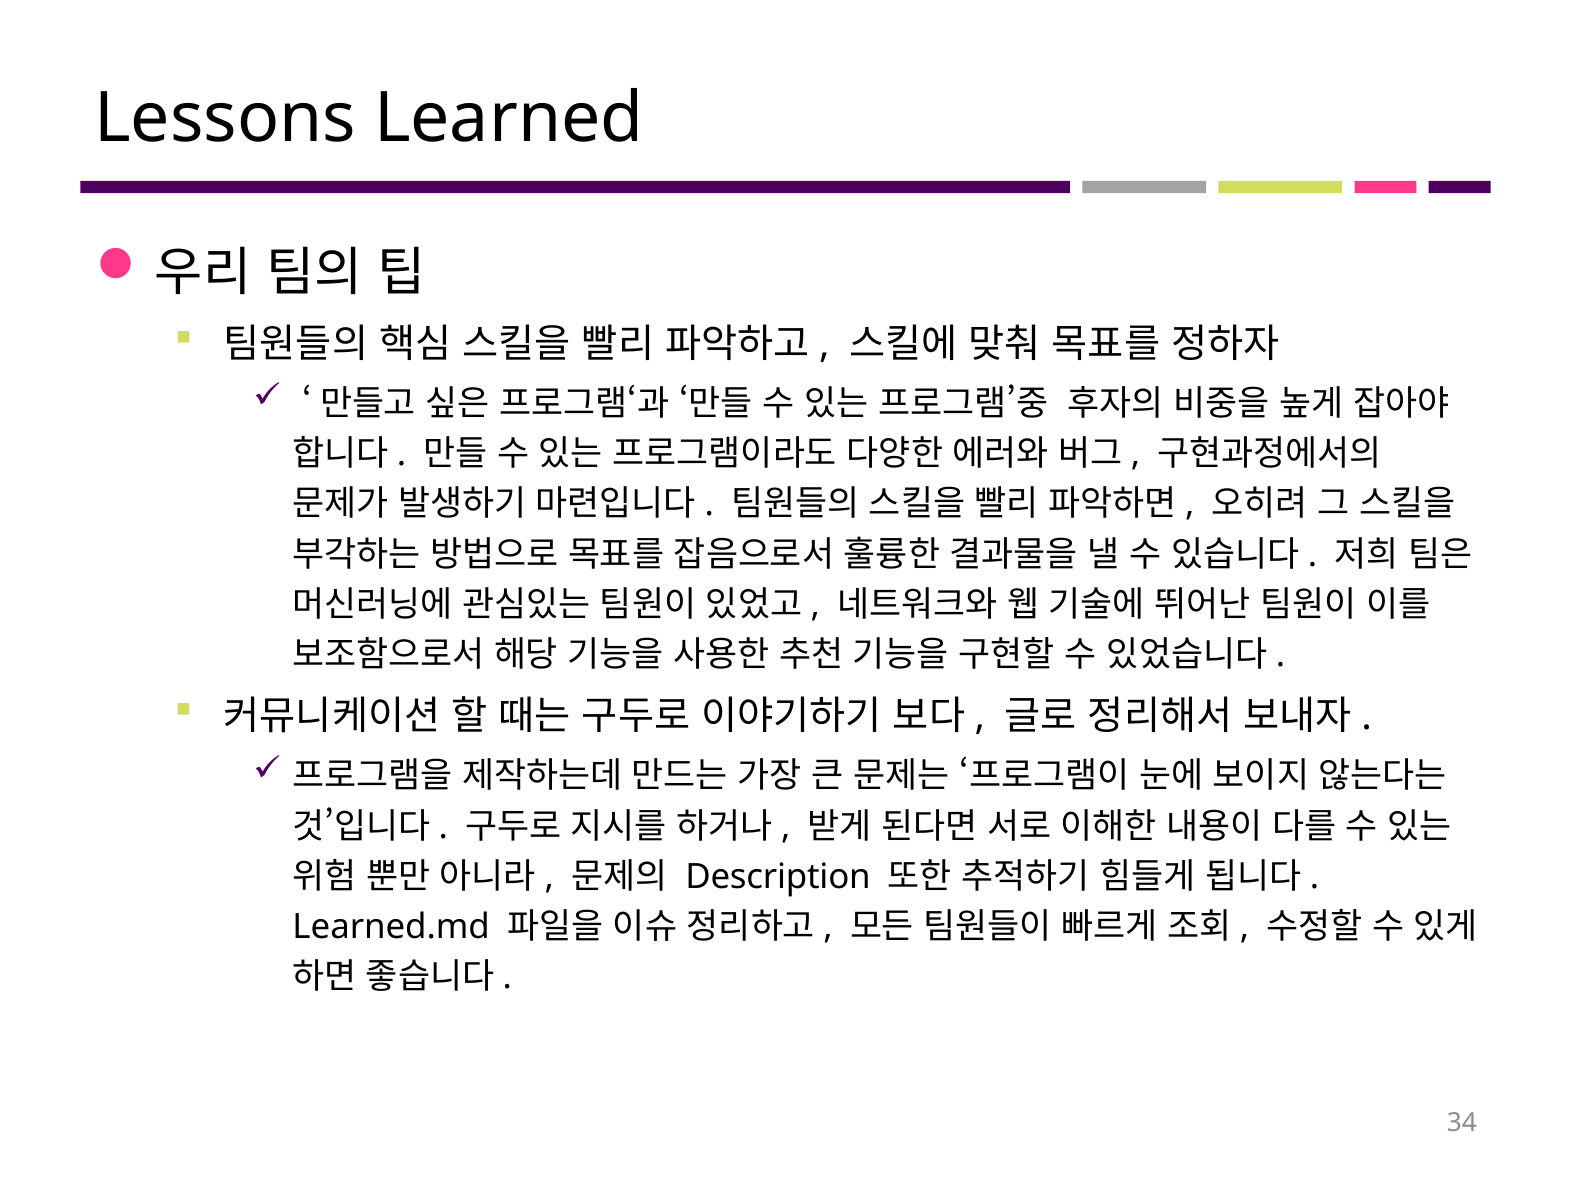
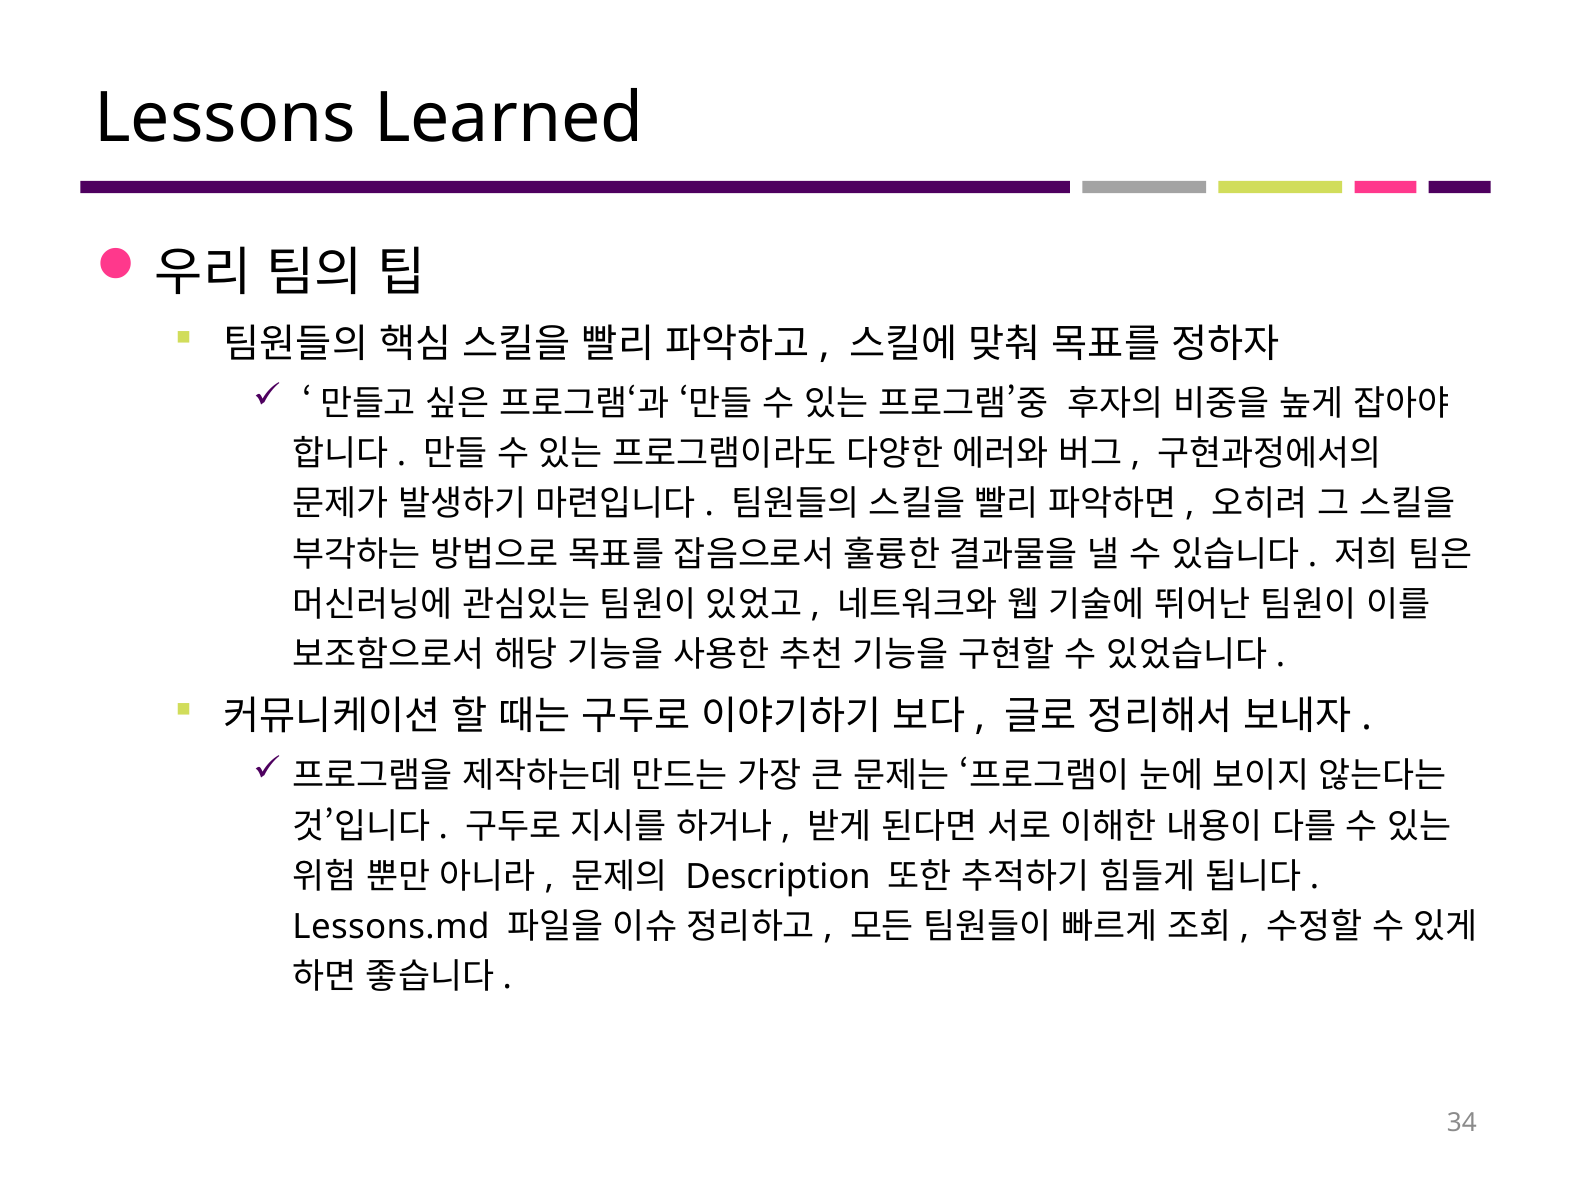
Learned.md: Learned.md -> Lessons.md
